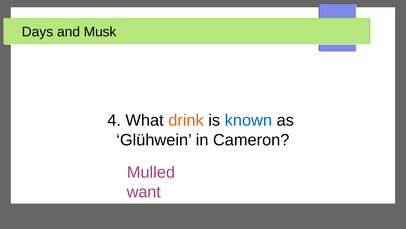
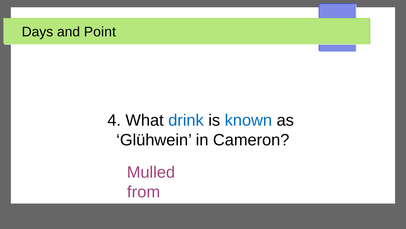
Musk: Musk -> Point
drink colour: orange -> blue
want: want -> from
